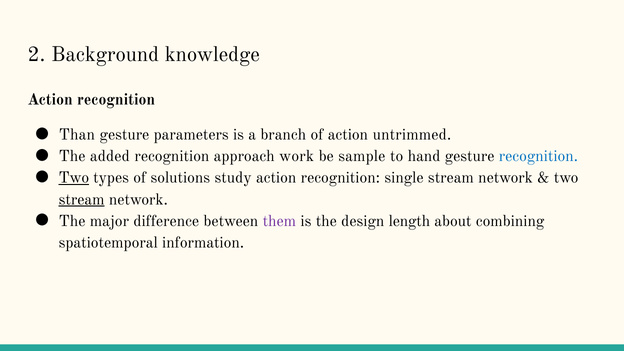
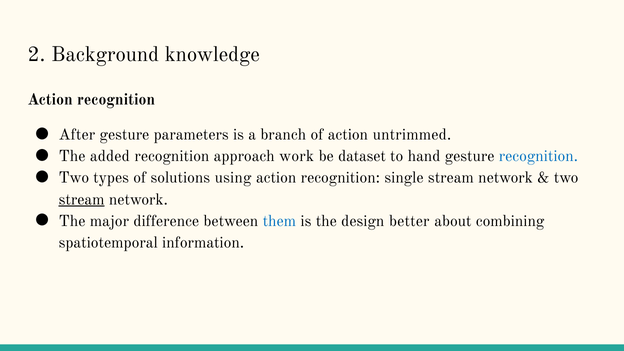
Than: Than -> After
sample: sample -> dataset
Two at (74, 178) underline: present -> none
study: study -> using
them colour: purple -> blue
length: length -> better
